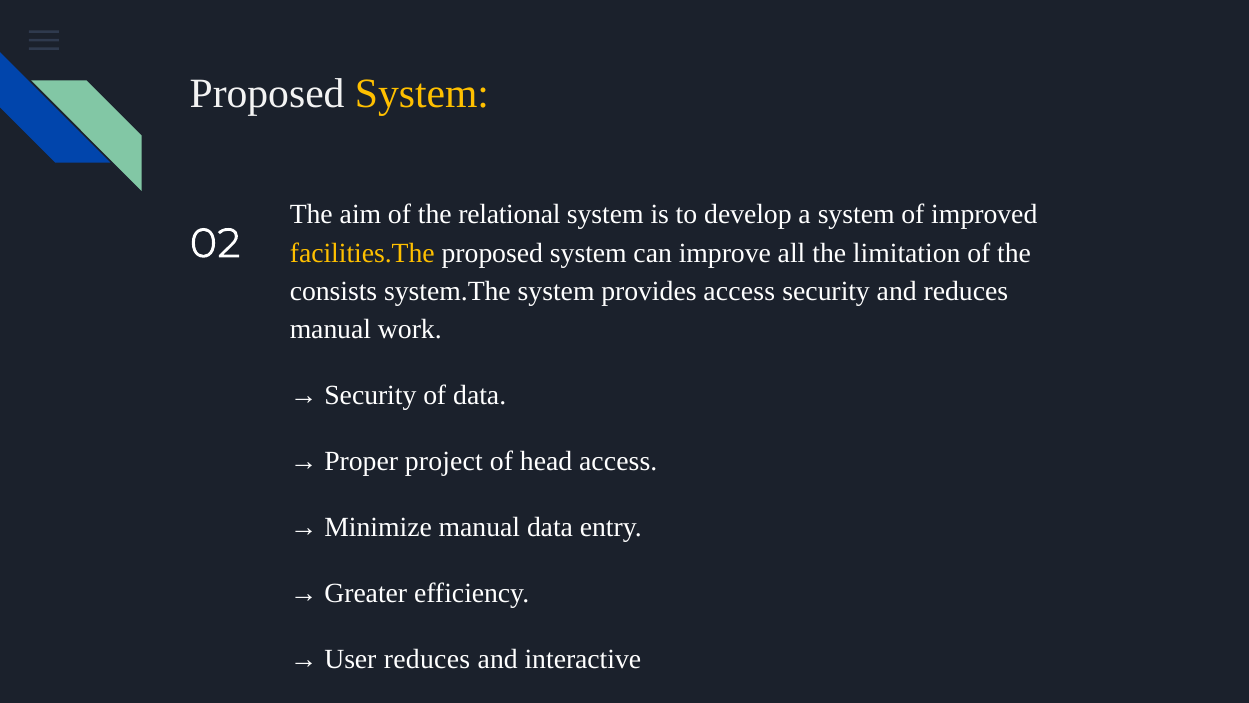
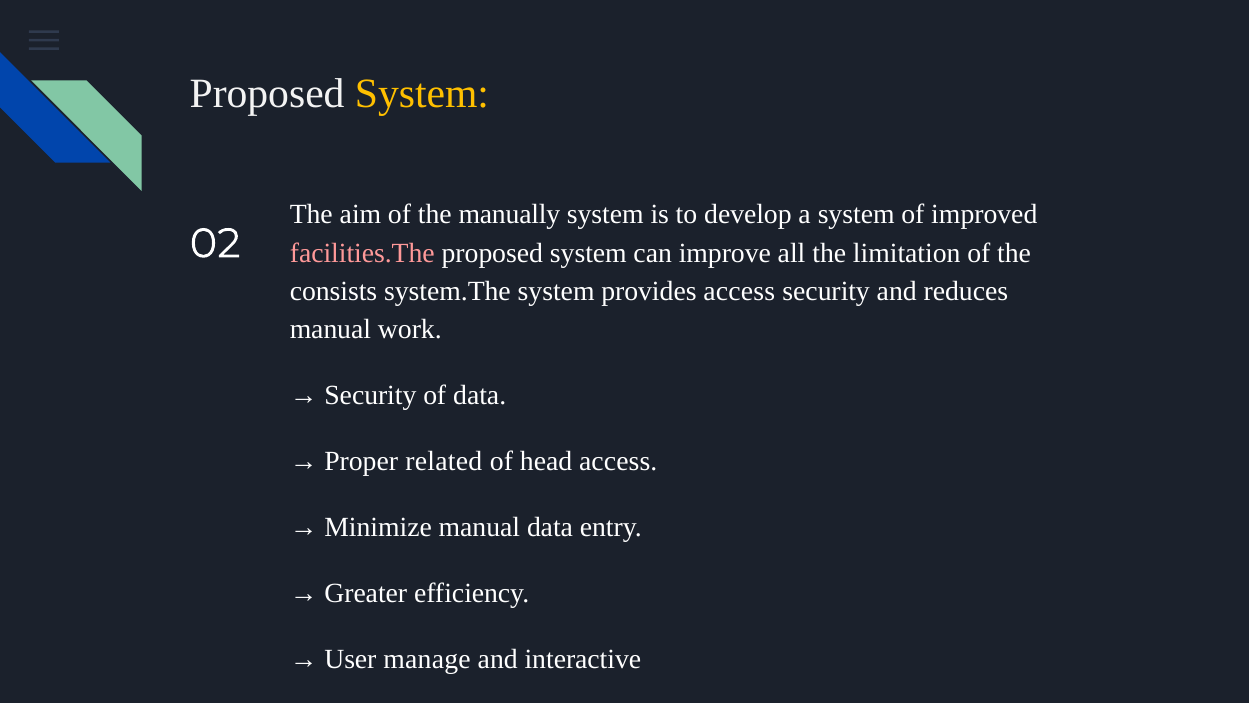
relational: relational -> manually
facilities.The colour: yellow -> pink
project: project -> related
User reduces: reduces -> manage
